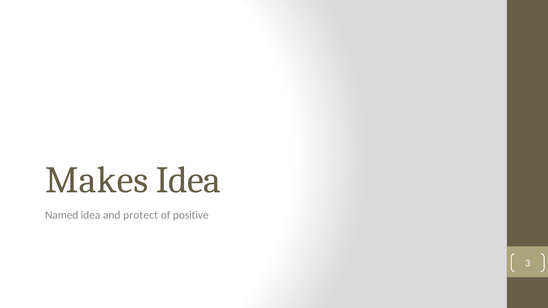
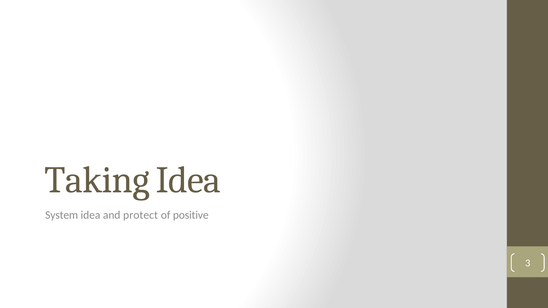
Makes: Makes -> Taking
Named: Named -> System
